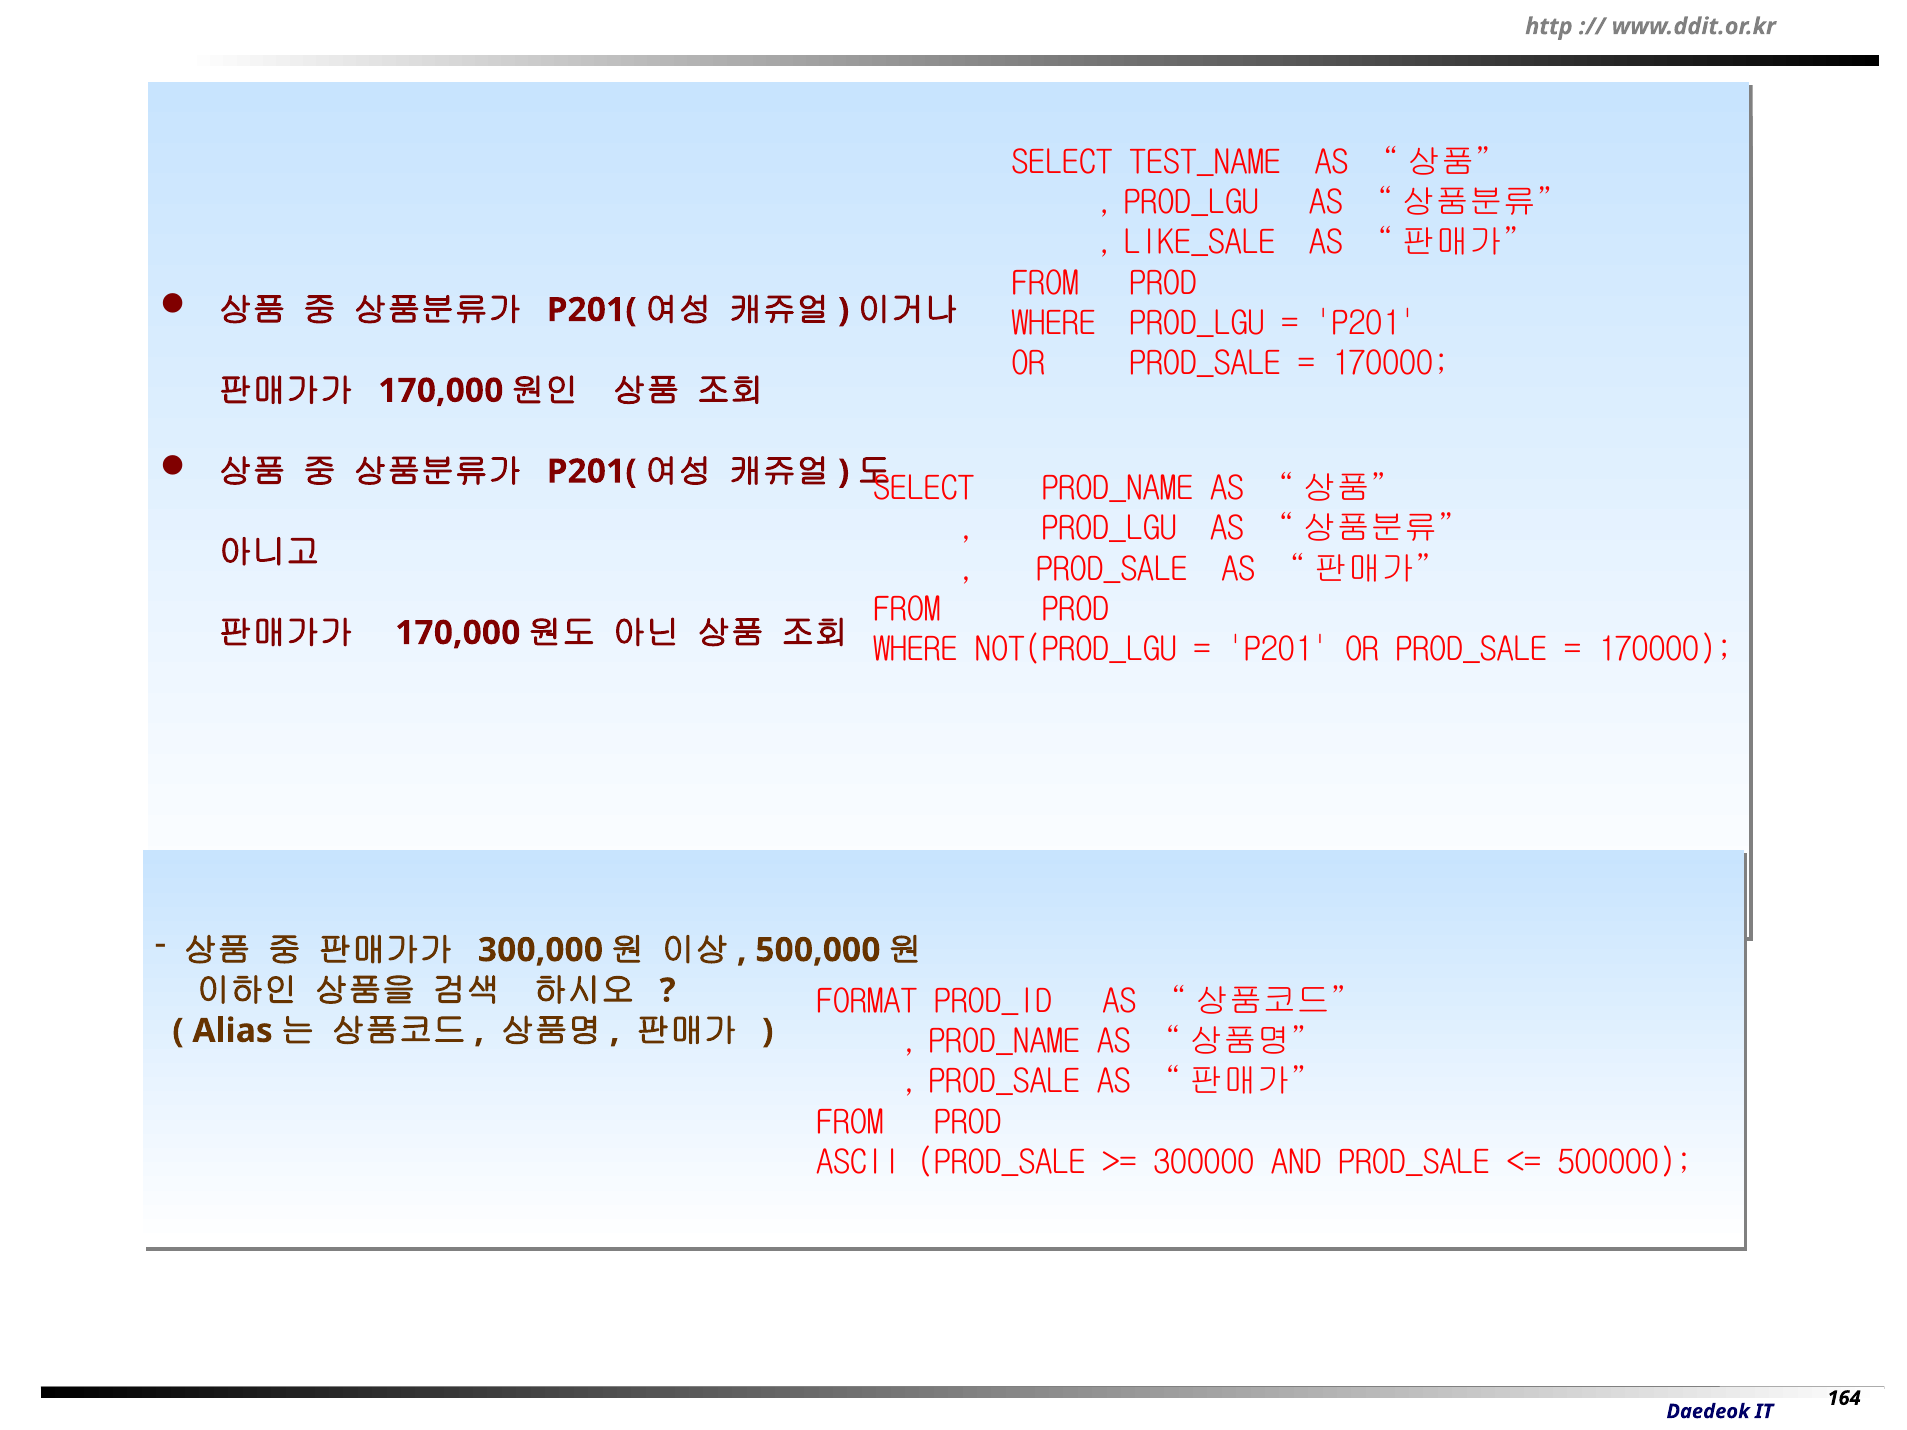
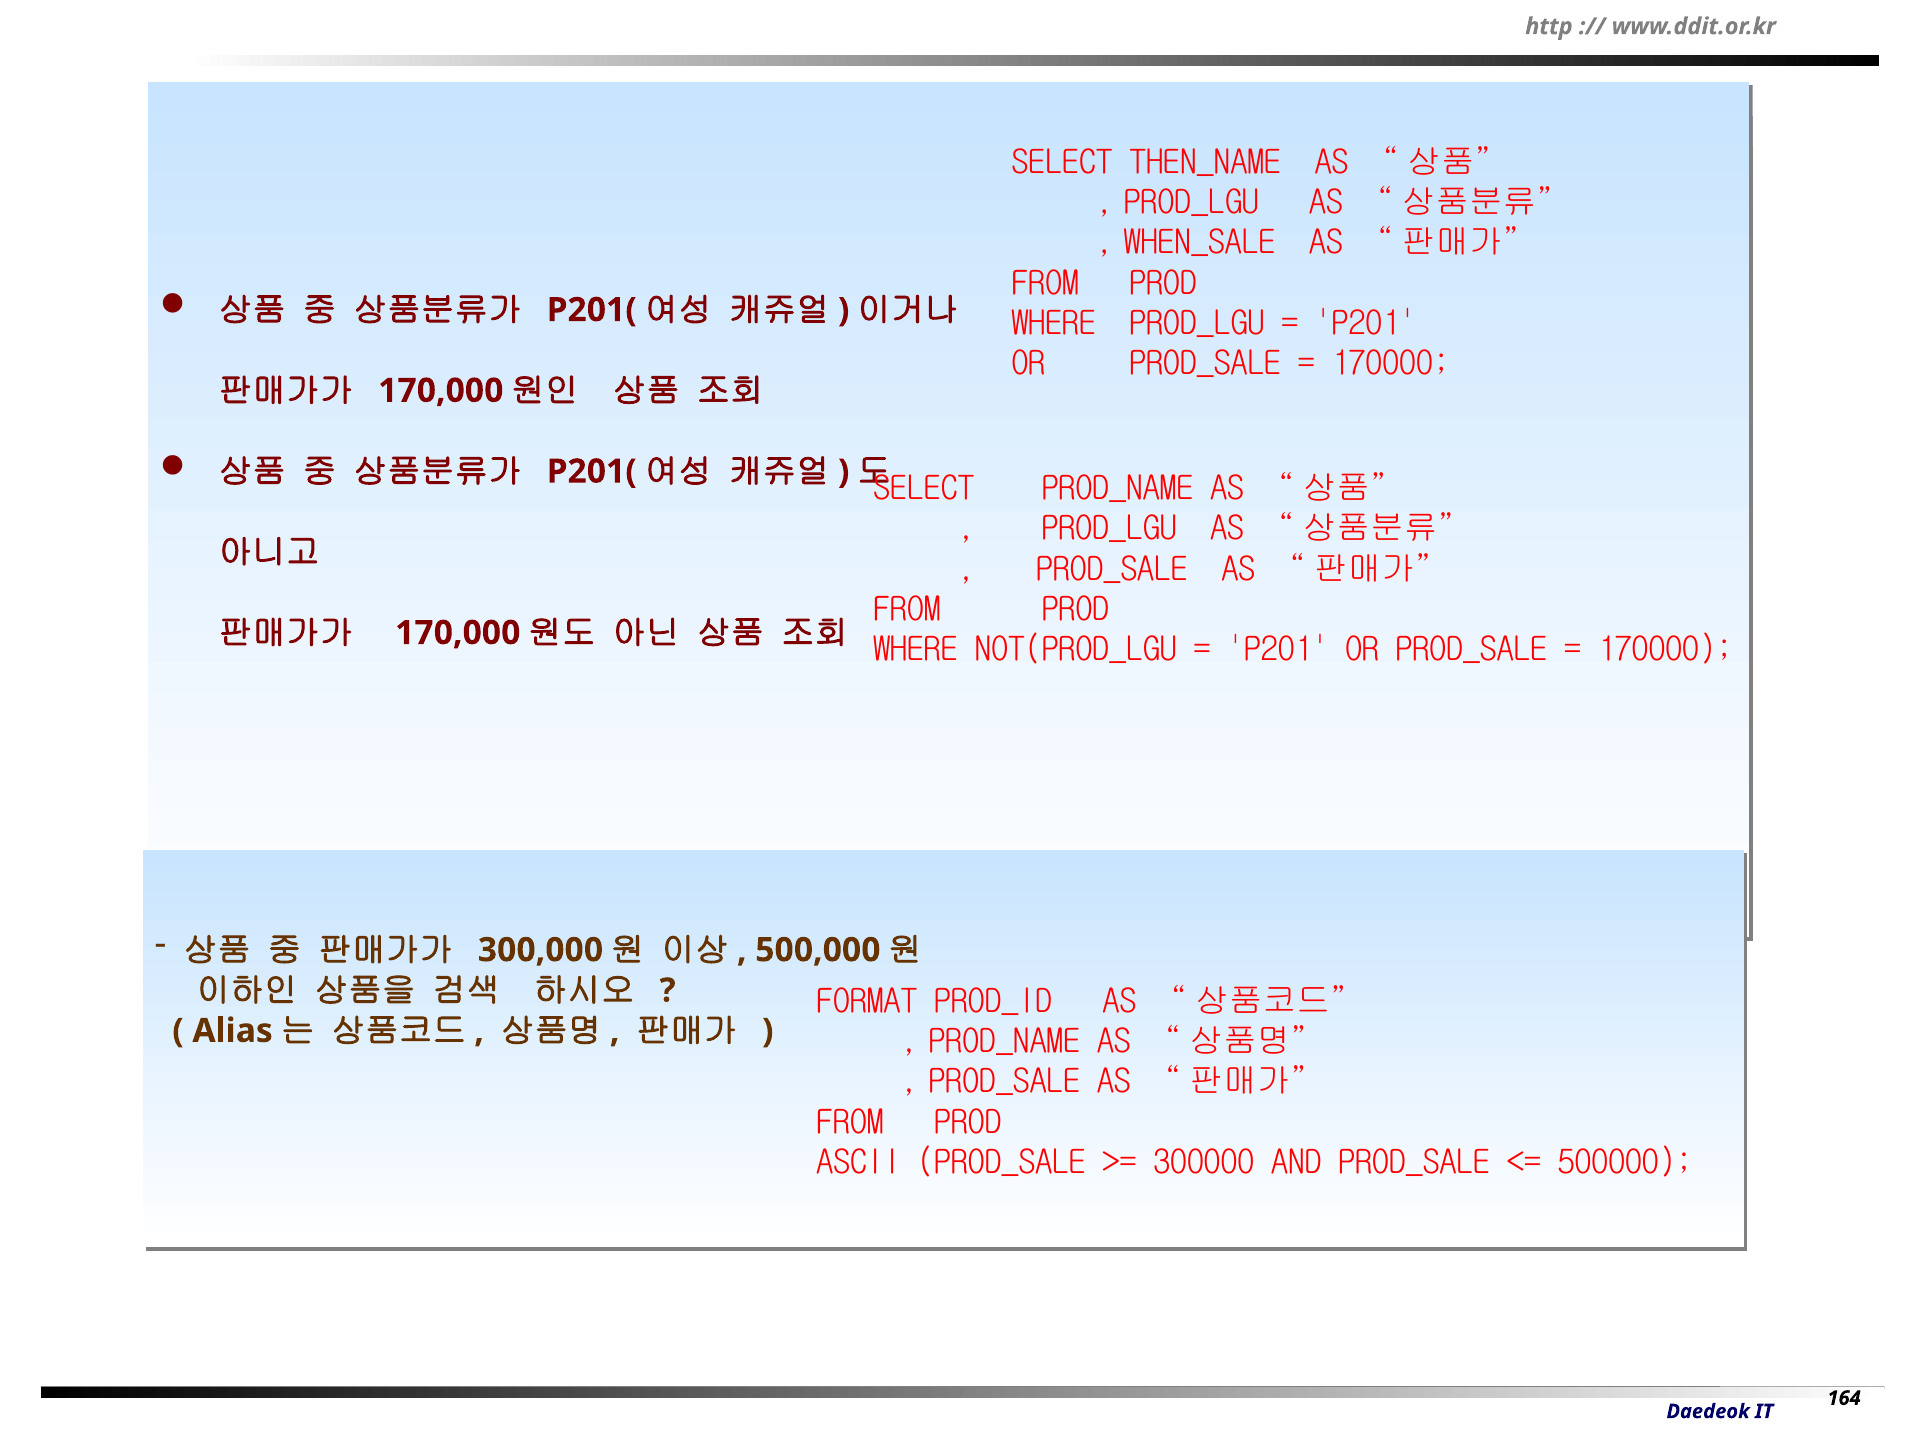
TEST_NAME: TEST_NAME -> THEN_NAME
LIKE_SALE: LIKE_SALE -> WHEN_SALE
